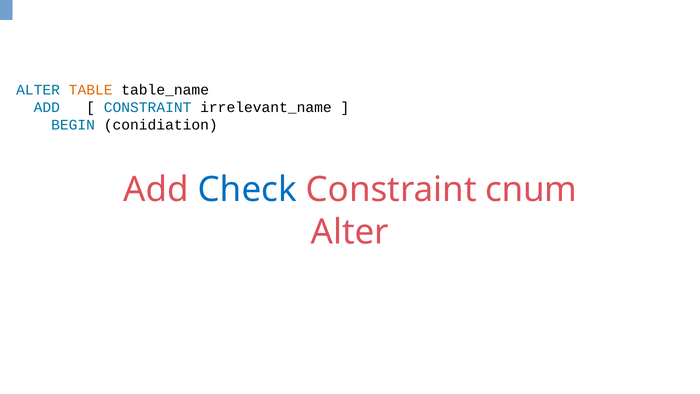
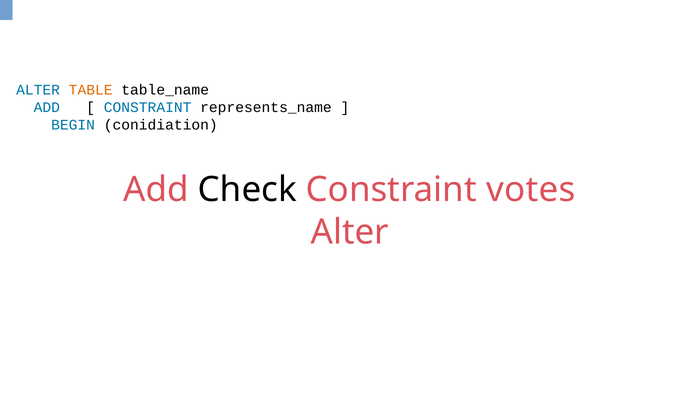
irrelevant_name: irrelevant_name -> represents_name
Check colour: blue -> black
cnum: cnum -> votes
